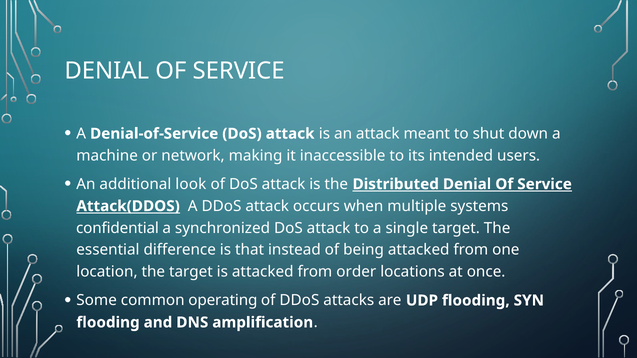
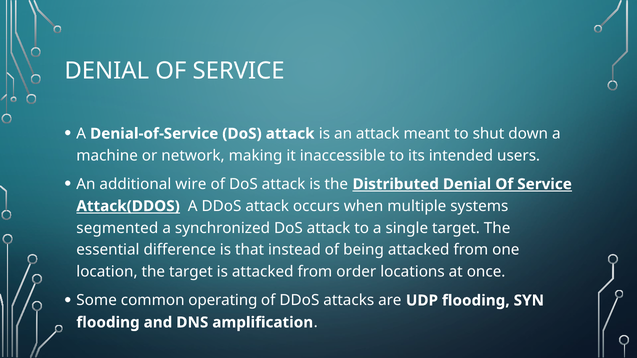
look: look -> wire
confidential: confidential -> segmented
